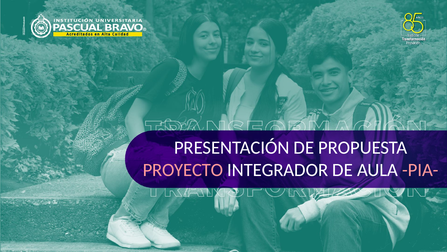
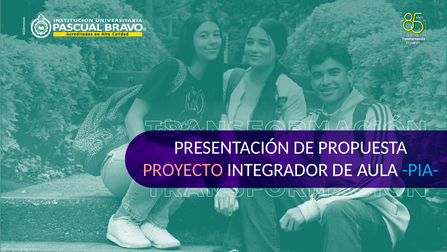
PIA- colour: pink -> light blue
